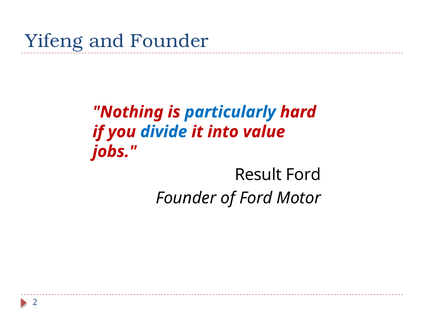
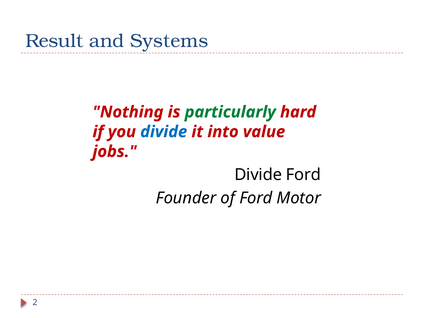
Yifeng: Yifeng -> Result
and Founder: Founder -> Systems
particularly colour: blue -> green
Result at (258, 175): Result -> Divide
